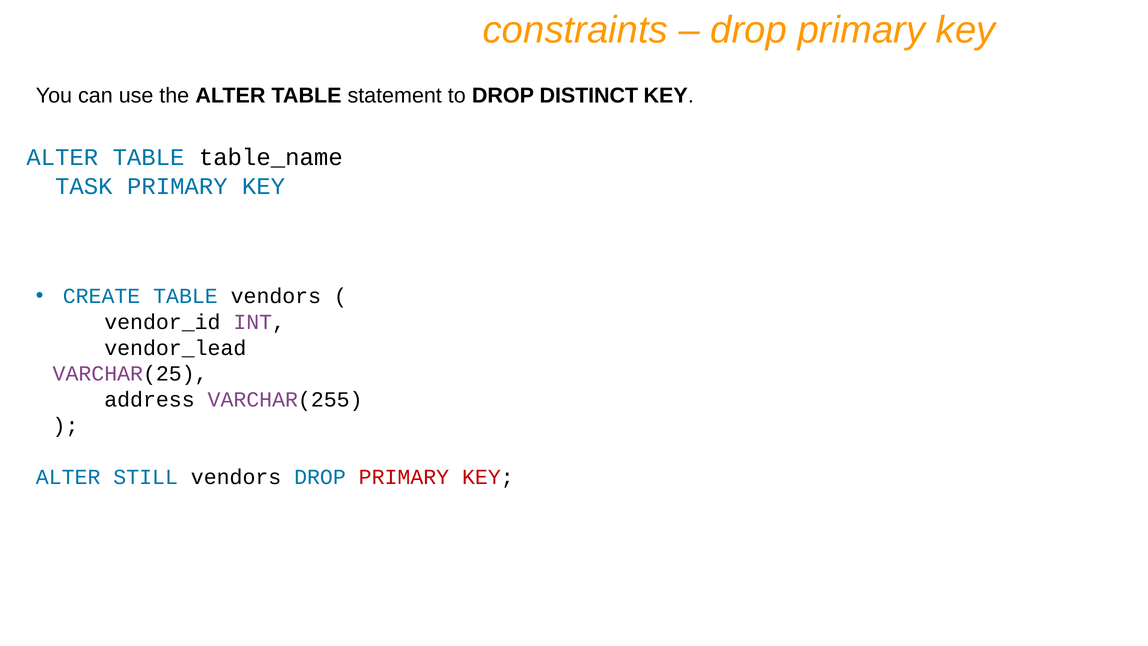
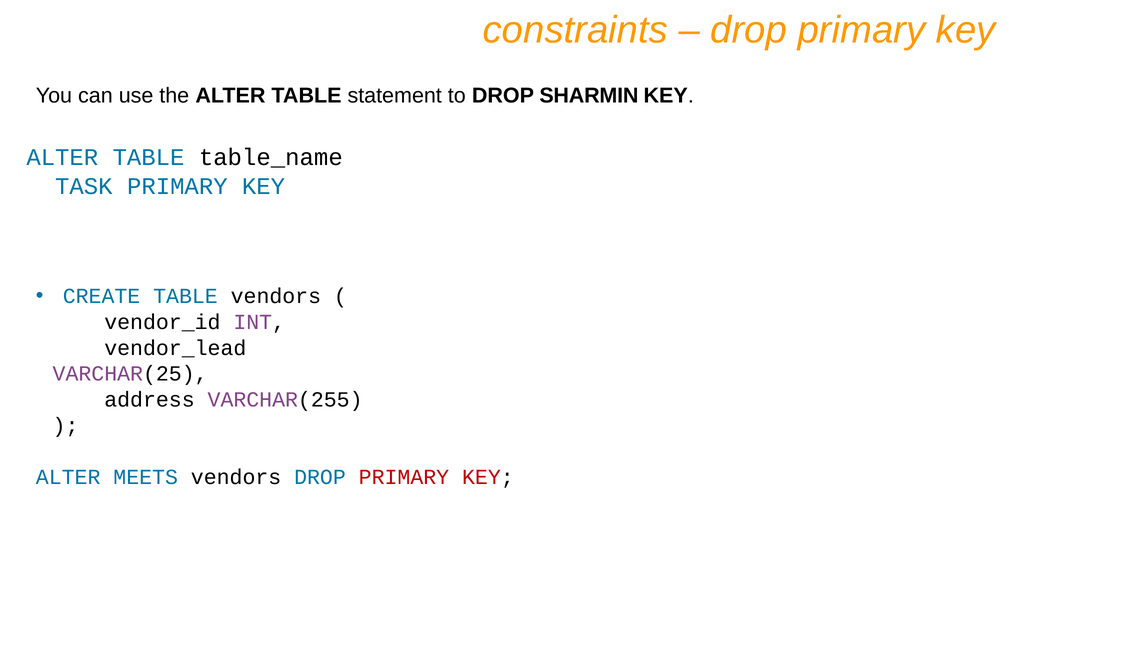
DISTINCT: DISTINCT -> SHARMIN
STILL: STILL -> MEETS
